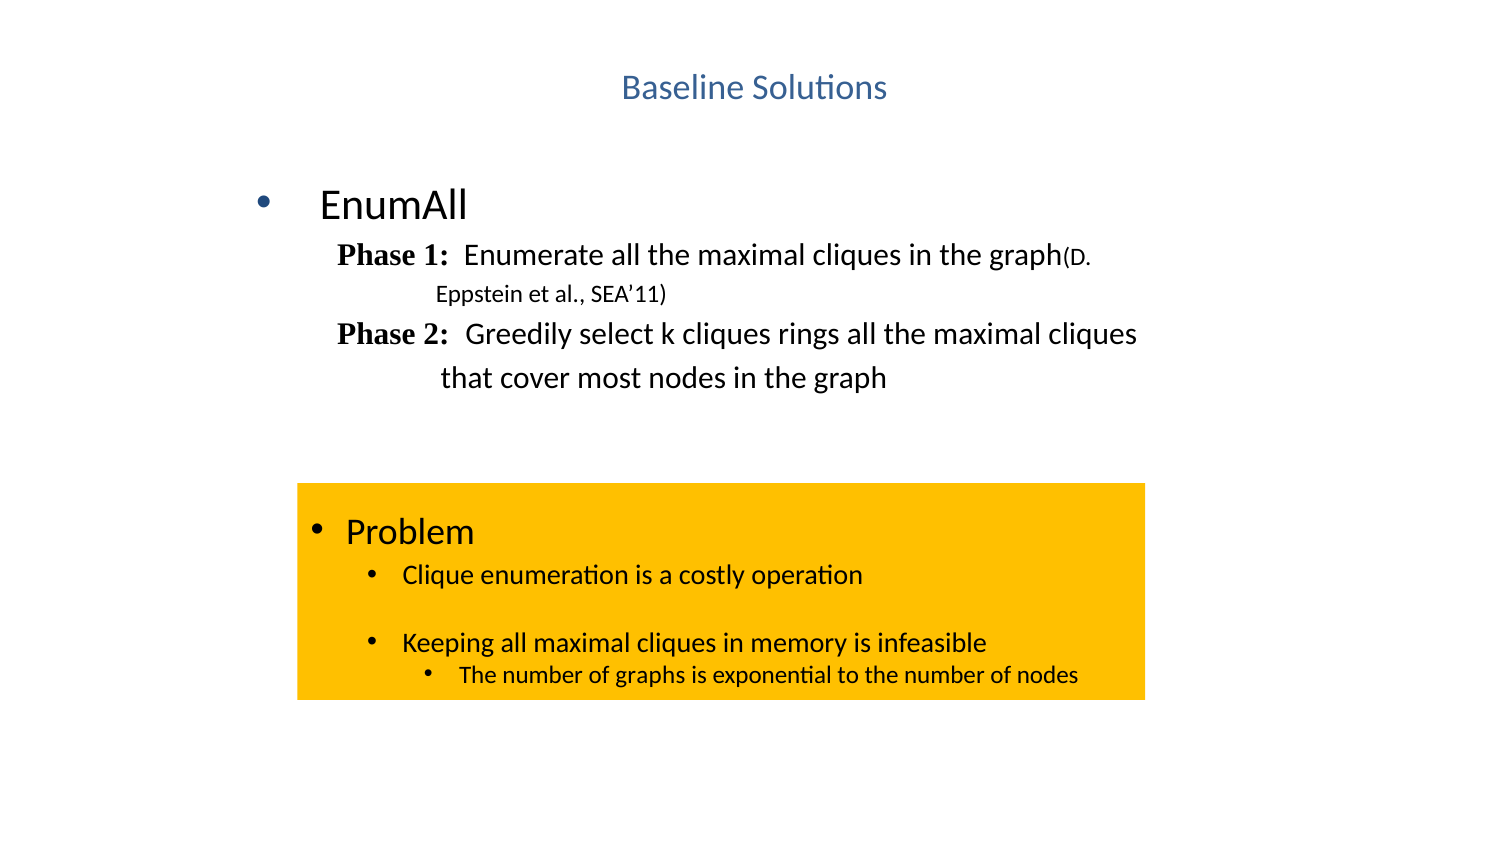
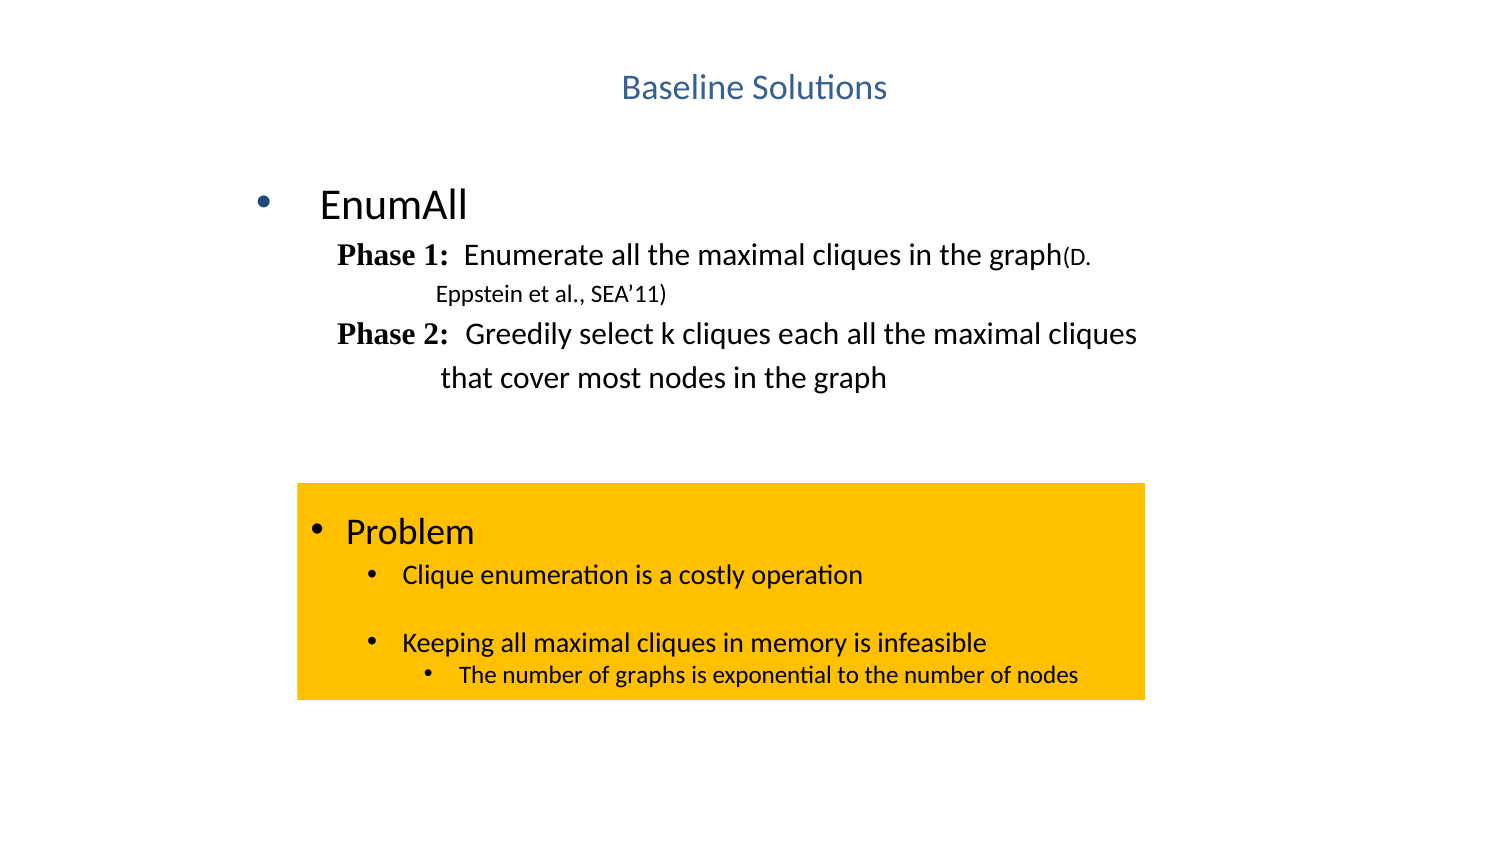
rings: rings -> each
